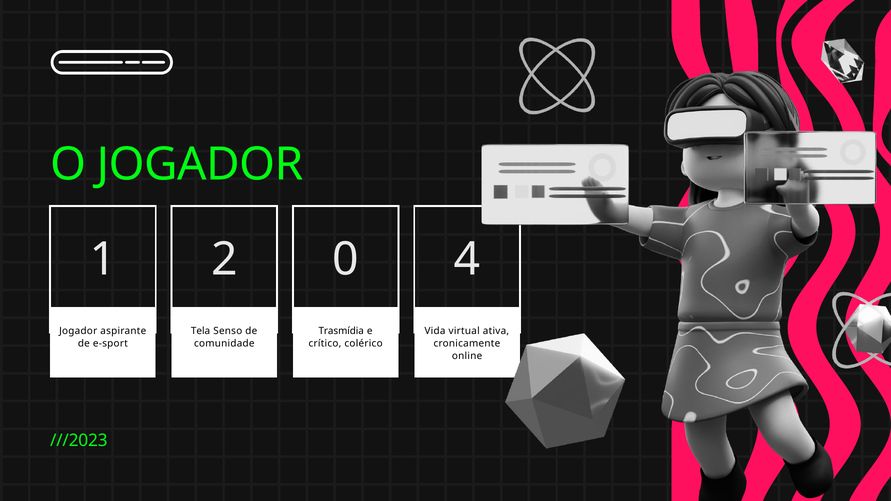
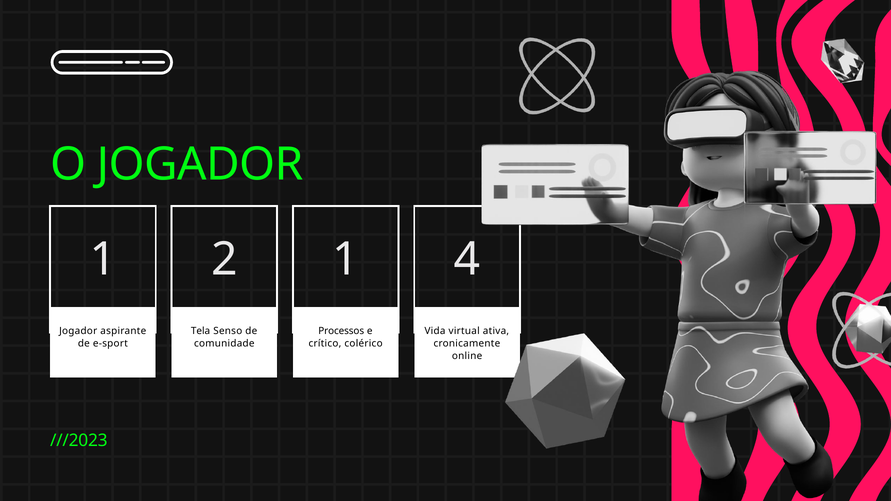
2 0: 0 -> 1
Trasmídia: Trasmídia -> Processos
